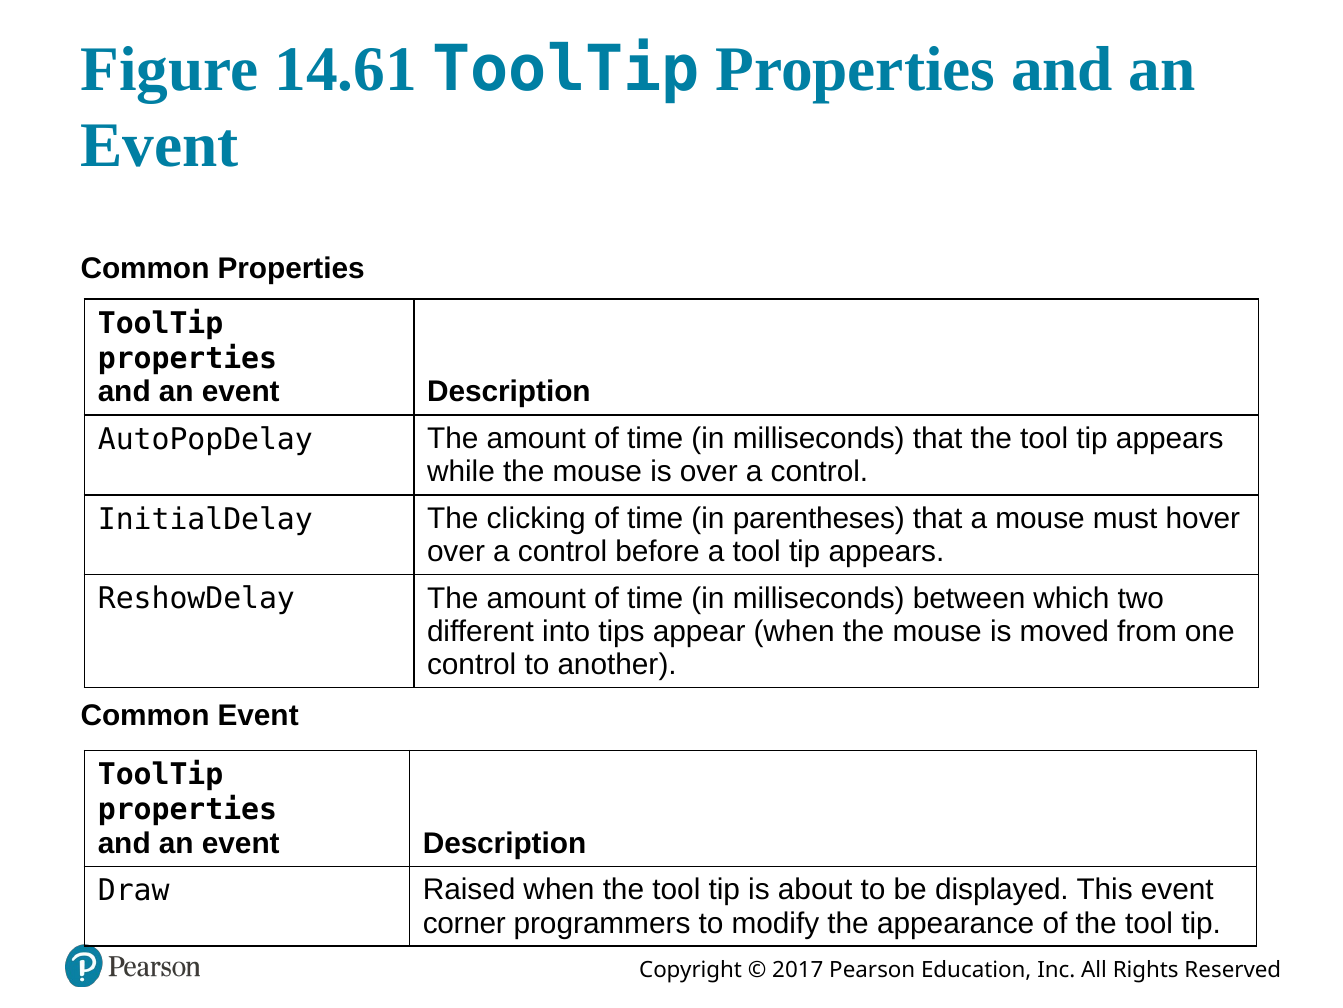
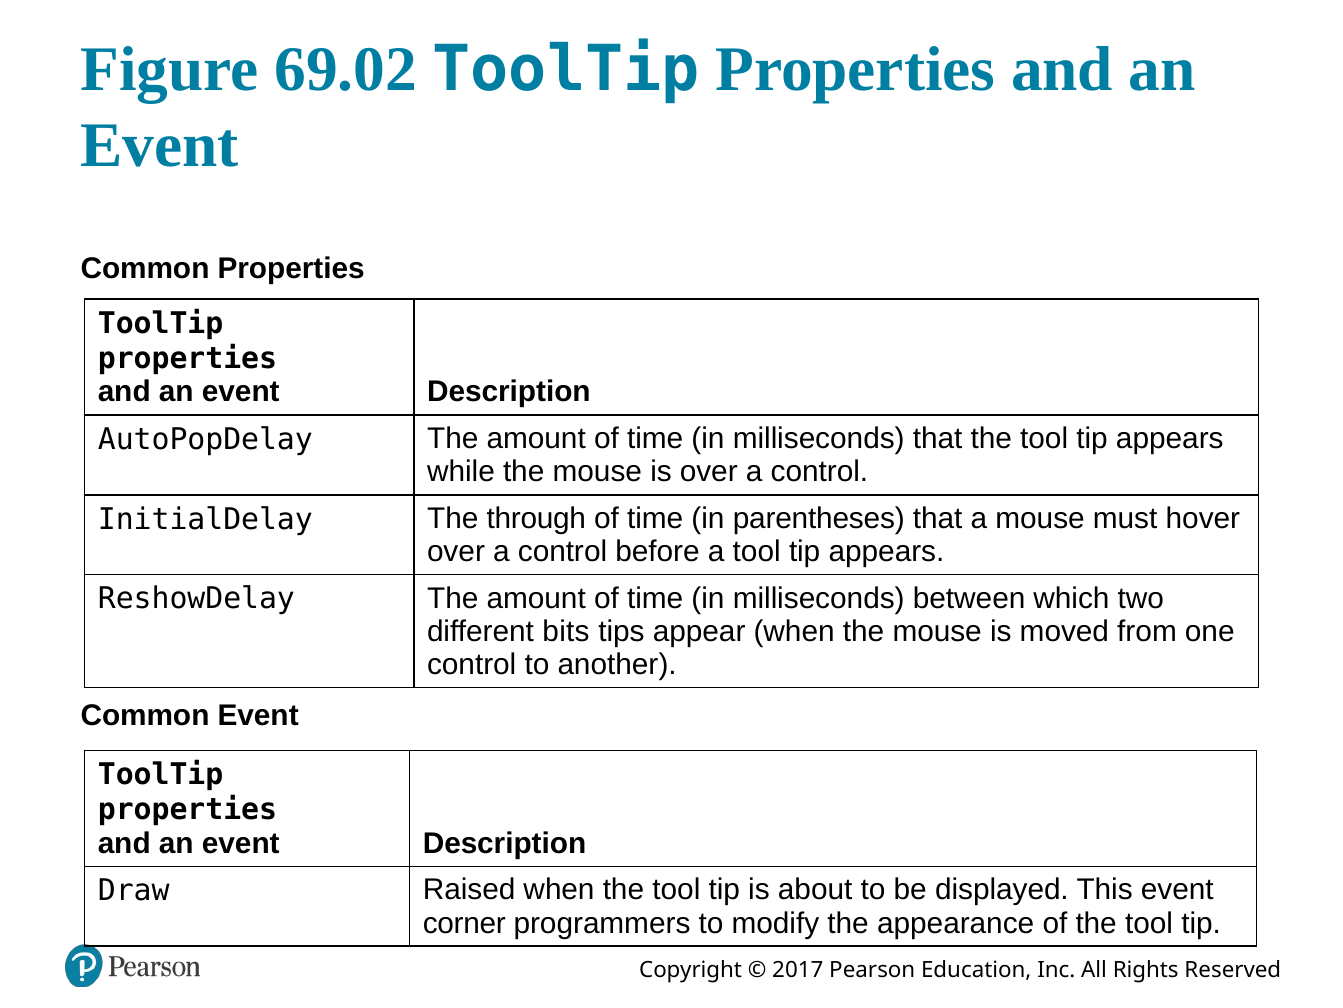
14.61: 14.61 -> 69.02
clicking: clicking -> through
into: into -> bits
